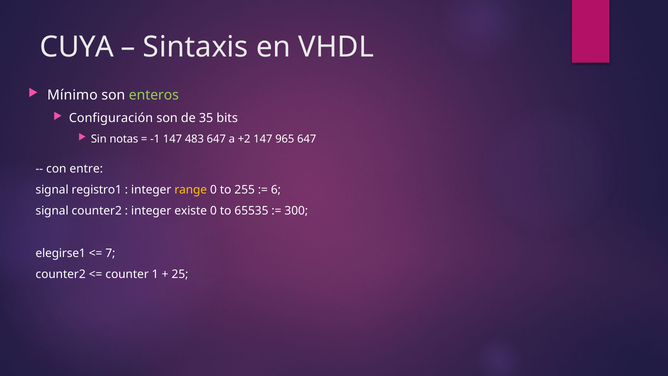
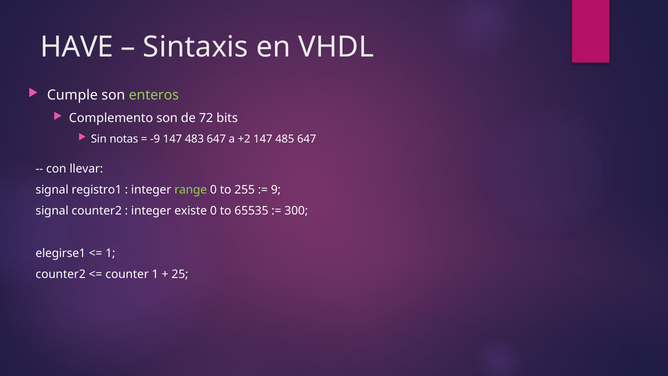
CUYA: CUYA -> HAVE
Mínimo: Mínimo -> Cumple
Configuración: Configuración -> Complemento
35: 35 -> 72
-1: -1 -> -9
965: 965 -> 485
entre: entre -> llevar
range colour: yellow -> light green
6: 6 -> 9
7 at (110, 253): 7 -> 1
